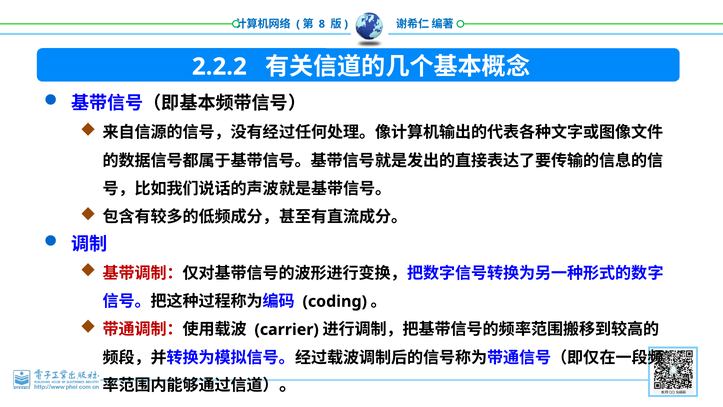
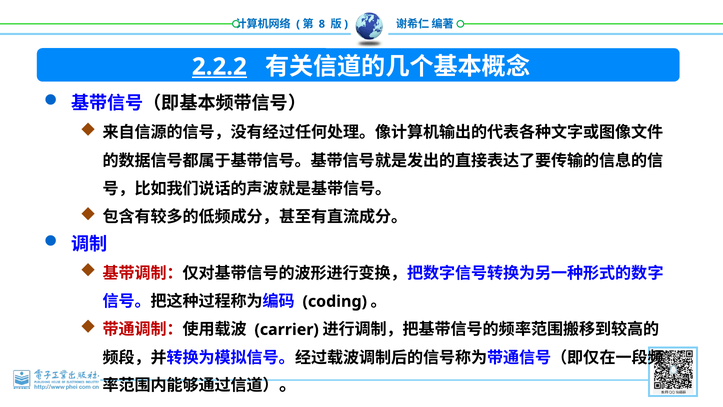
2.2.2 underline: none -> present
